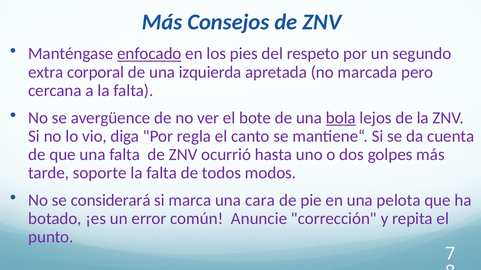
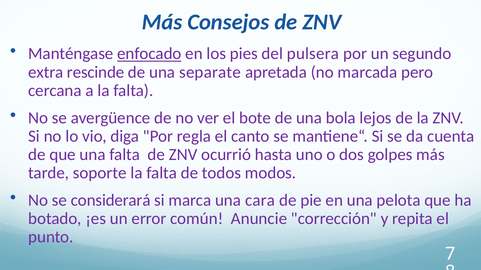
respeto: respeto -> pulsera
corporal: corporal -> rescinde
izquierda: izquierda -> separate
bola underline: present -> none
